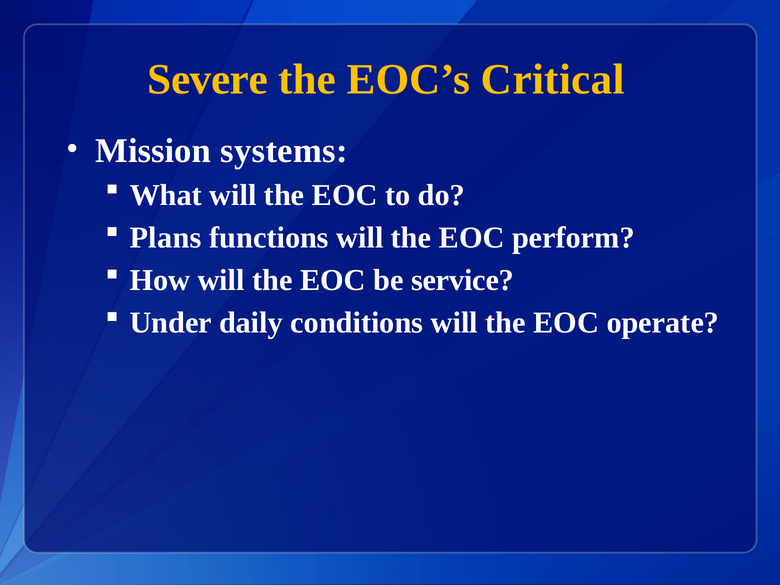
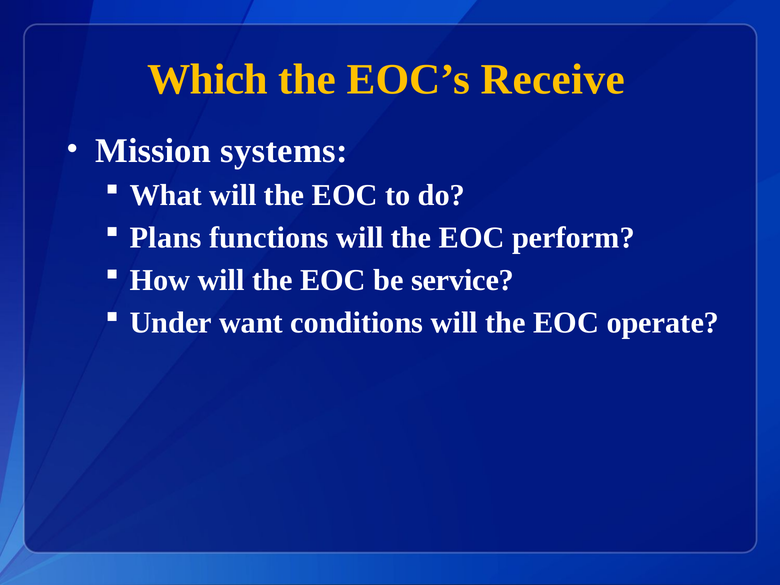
Severe: Severe -> Which
Critical: Critical -> Receive
daily: daily -> want
